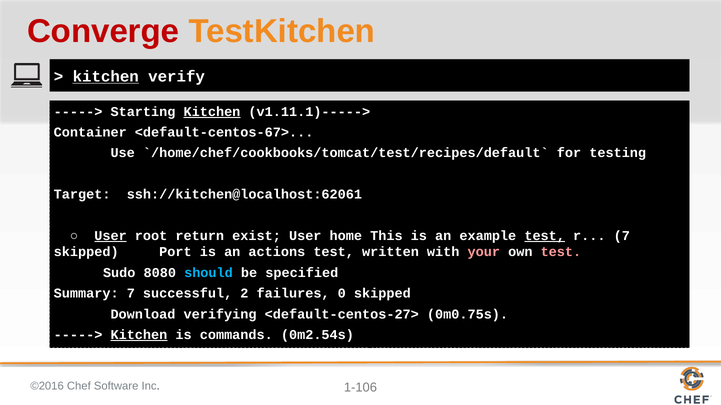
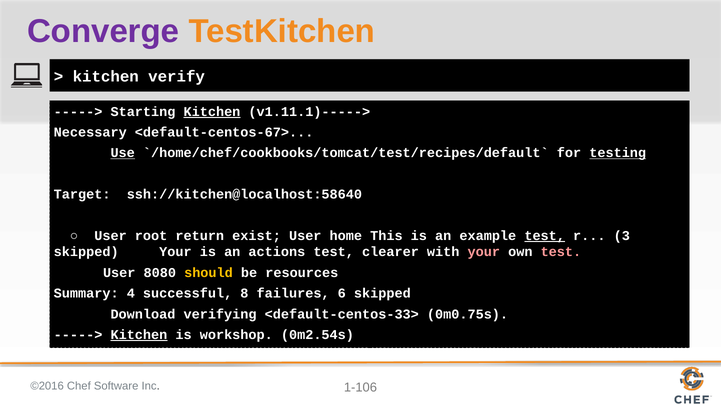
Converge colour: red -> purple
kitchen at (106, 77) underline: present -> none
Container: Container -> Necessary
Use underline: none -> present
testing underline: none -> present
ssh://kitchen@localhost:62061: ssh://kitchen@localhost:62061 -> ssh://kitchen@localhost:58640
User at (111, 236) underline: present -> none
r 7: 7 -> 3
skipped Port: Port -> Your
written: written -> clearer
Sudo at (119, 273): Sudo -> User
should colour: light blue -> yellow
specified: specified -> resources
Summary 7: 7 -> 4
2: 2 -> 8
0: 0 -> 6
<default-centos-27>: <default-centos-27> -> <default-centos-33>
commands: commands -> workshop
